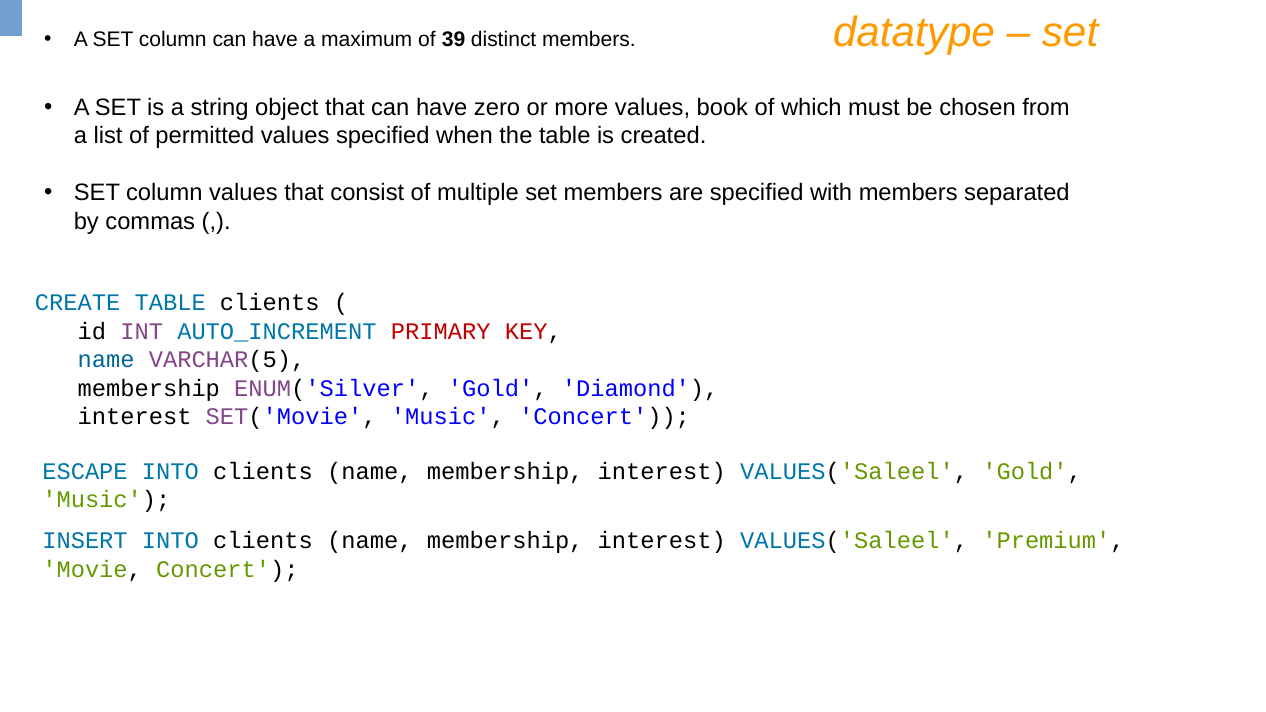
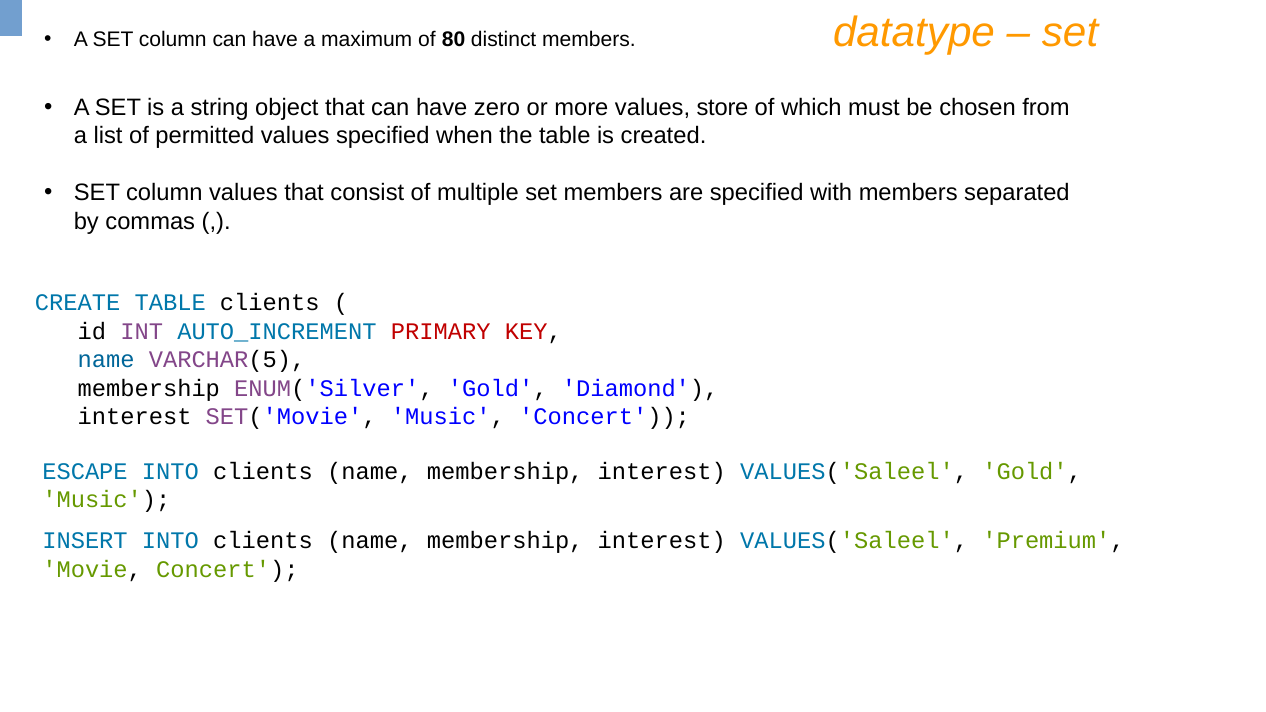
39: 39 -> 80
book: book -> store
